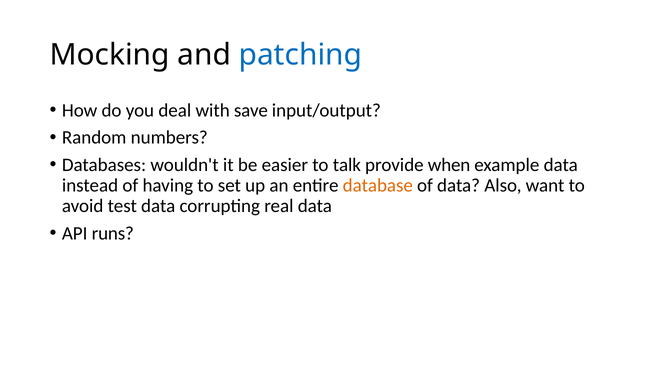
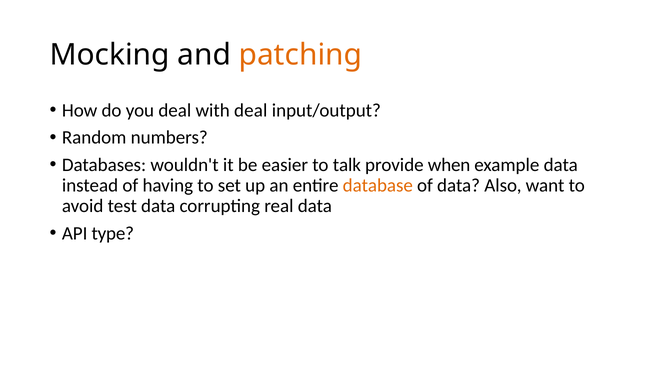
patching colour: blue -> orange
with save: save -> deal
runs: runs -> type
